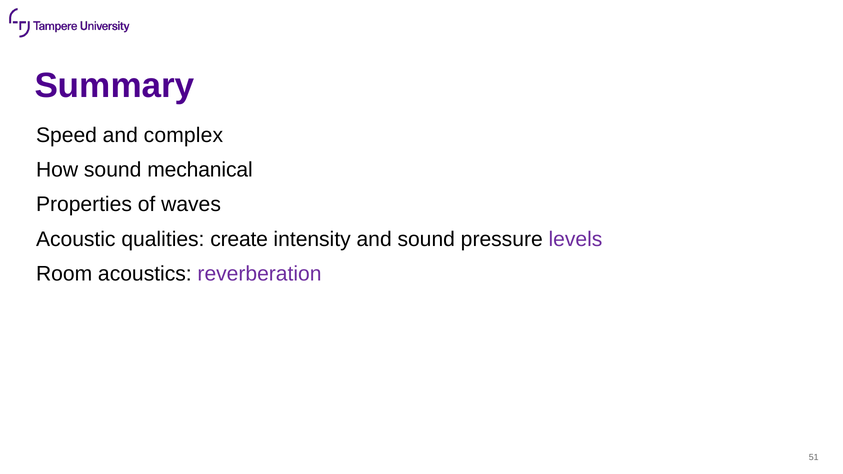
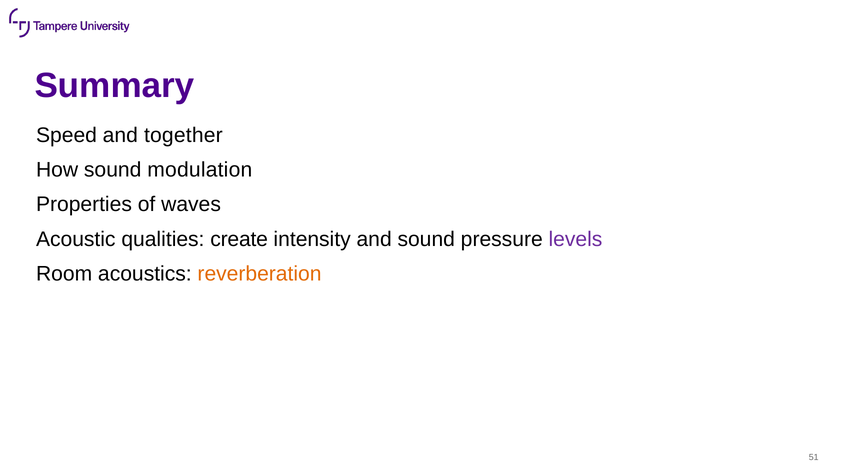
complex: complex -> together
mechanical: mechanical -> modulation
reverberation colour: purple -> orange
